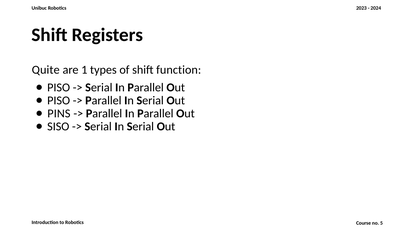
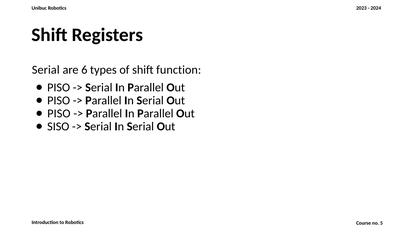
Quite at (46, 70): Quite -> Serial
1: 1 -> 6
PINS at (59, 114): PINS -> PISO
